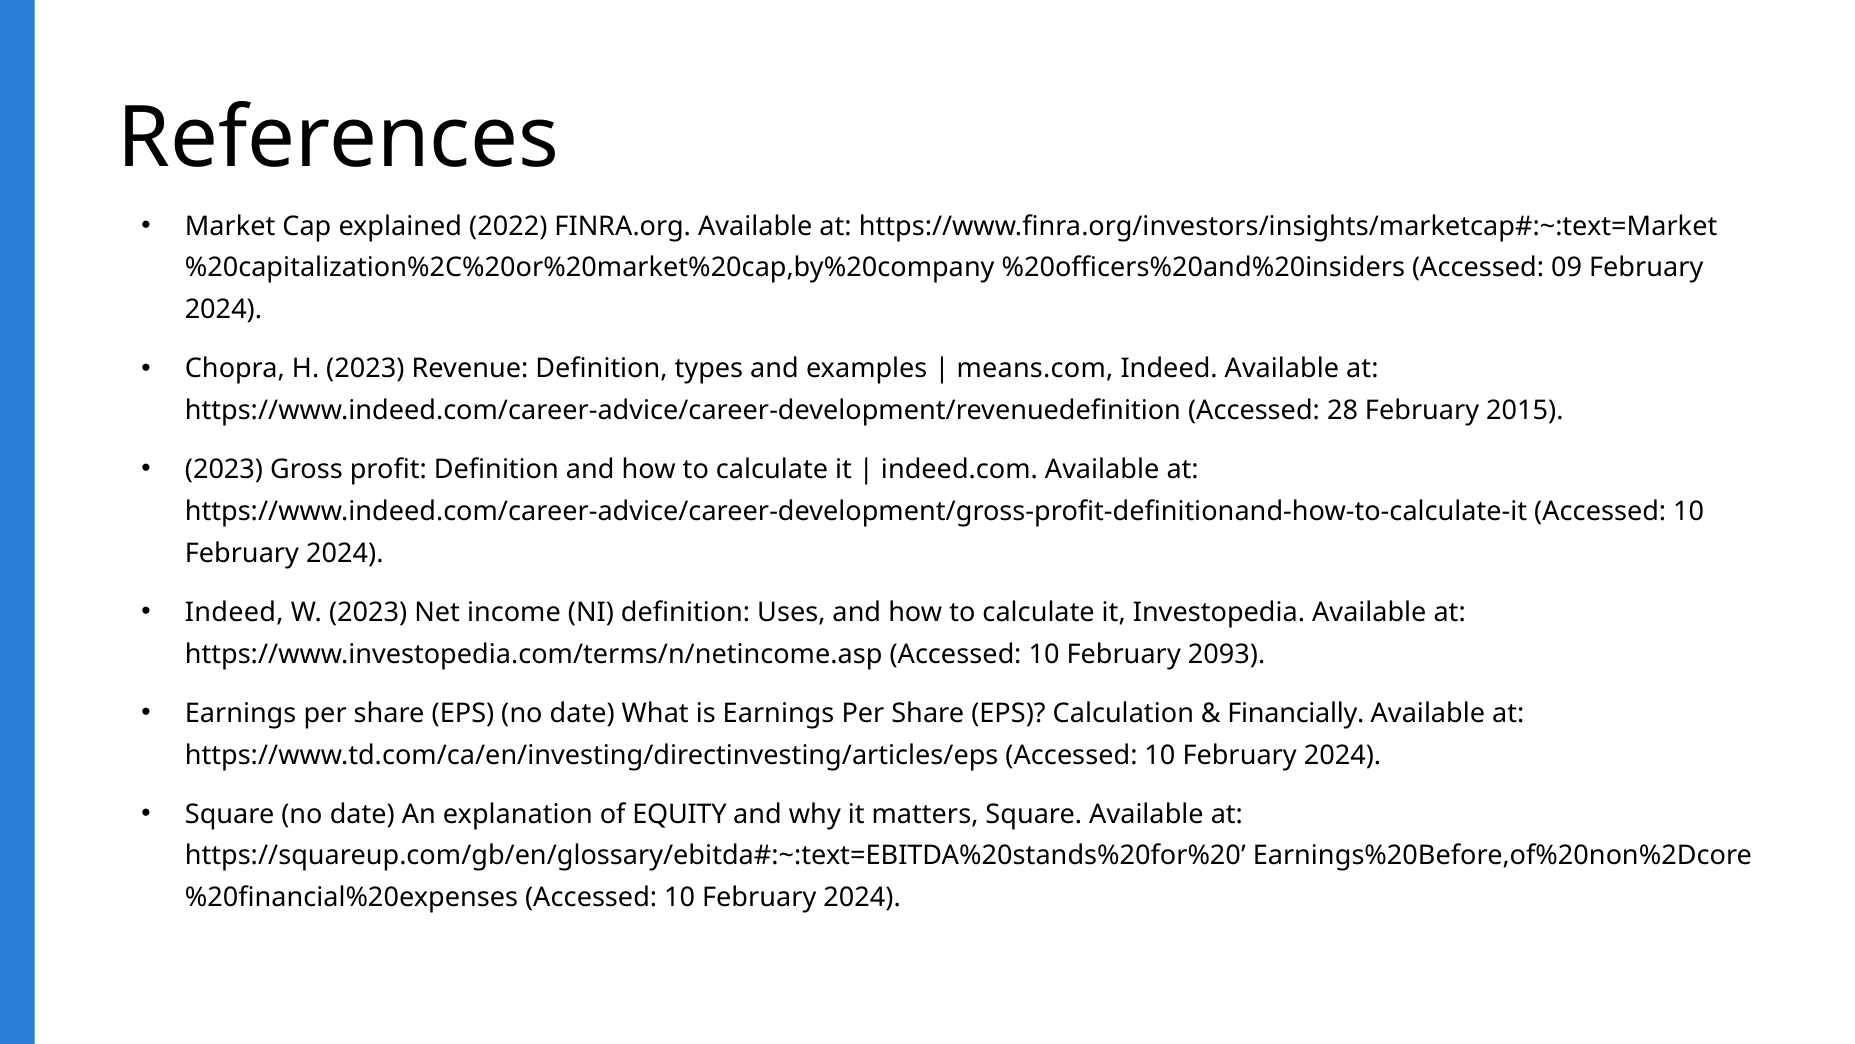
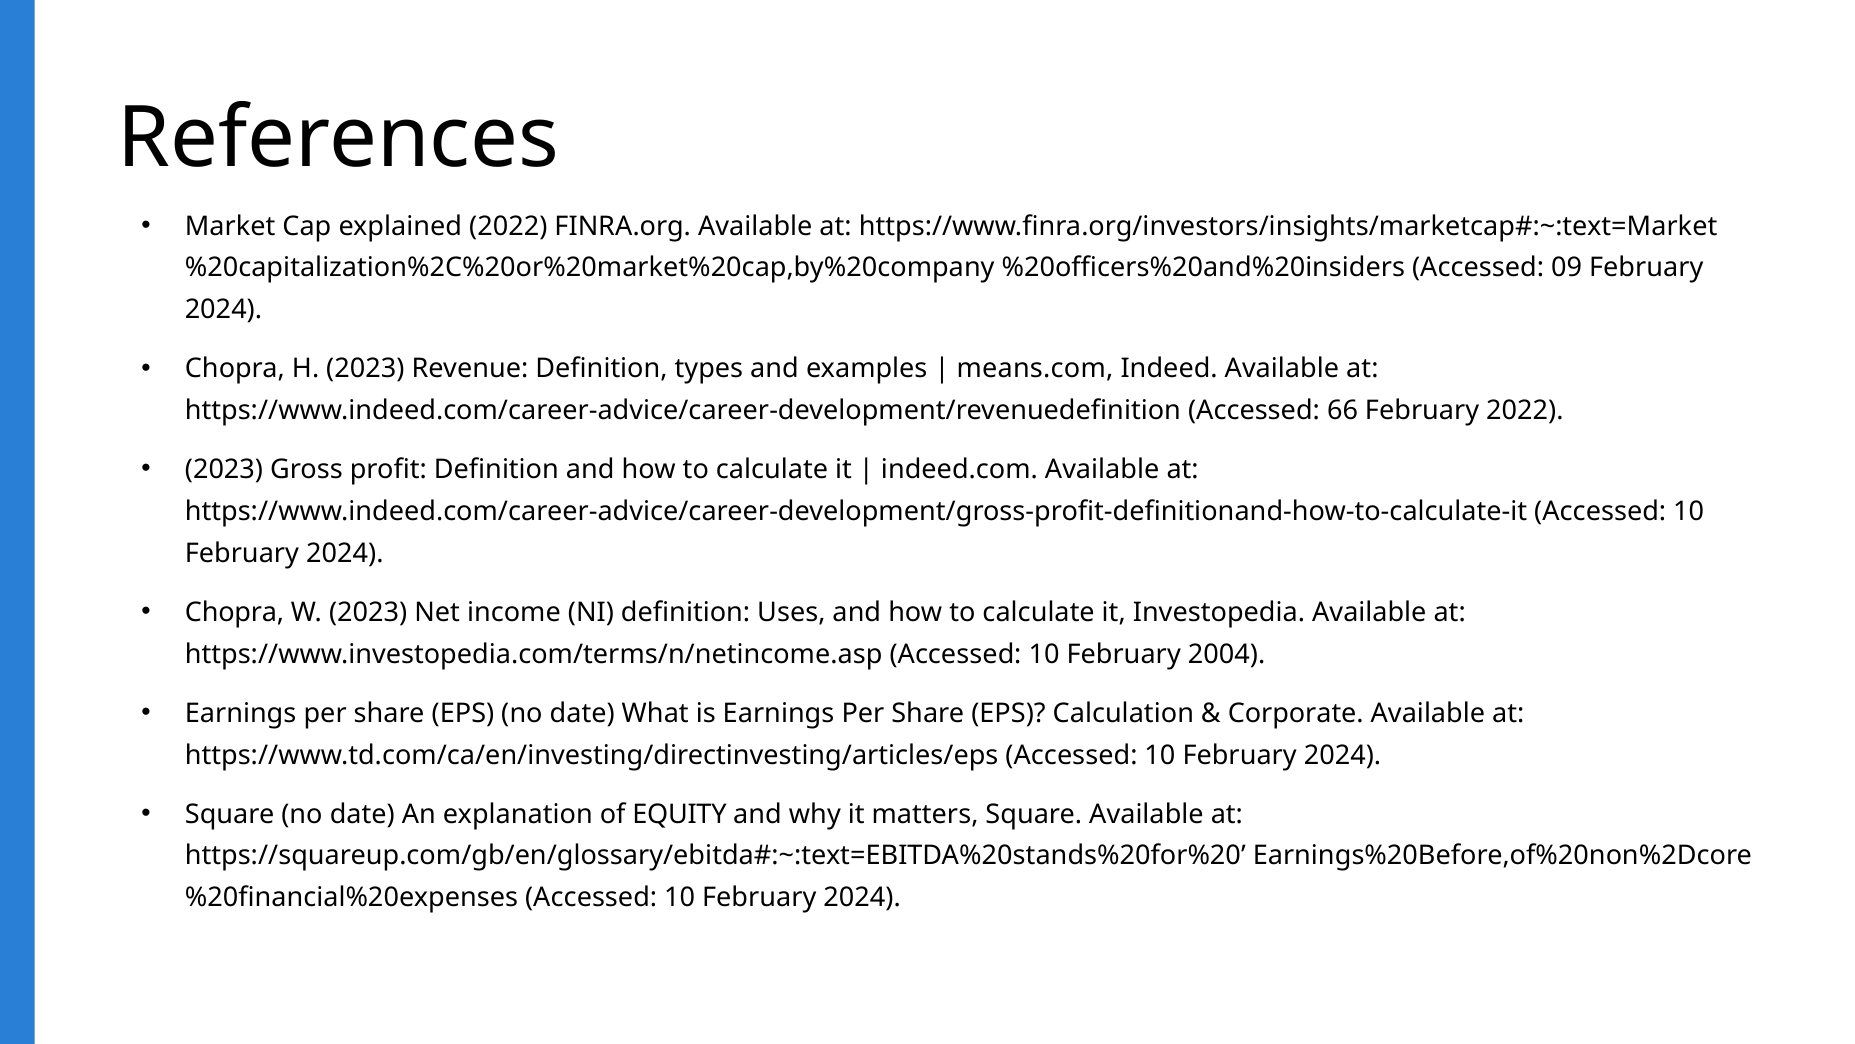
28: 28 -> 66
February 2015: 2015 -> 2022
Indeed at (234, 612): Indeed -> Chopra
2093: 2093 -> 2004
Financially: Financially -> Corporate
